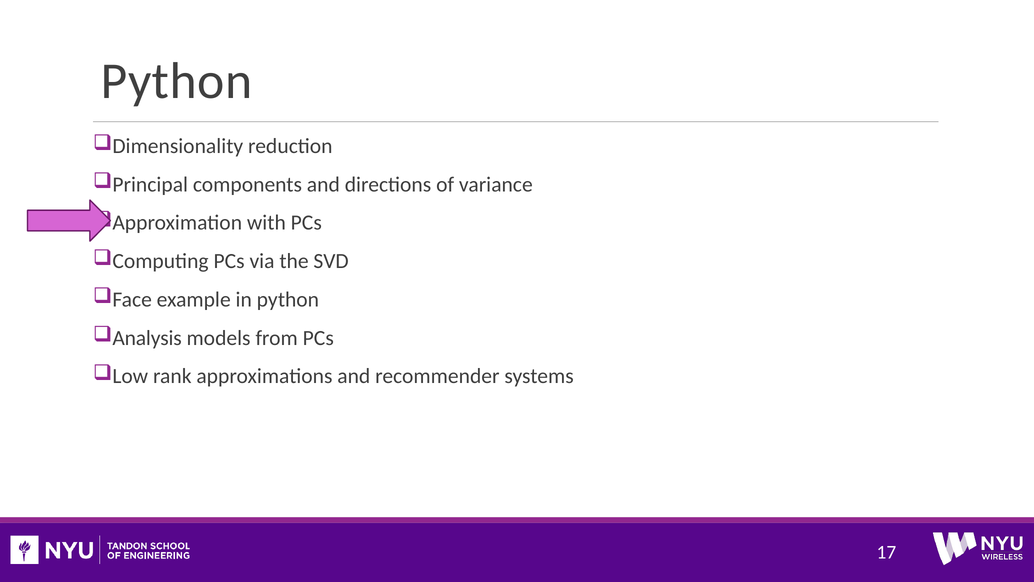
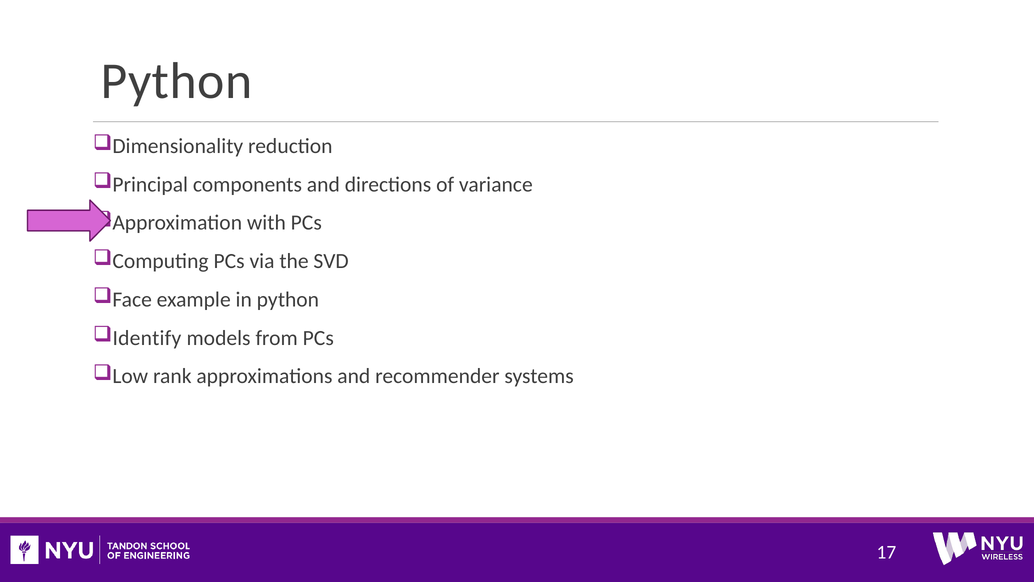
Analysis: Analysis -> Identify
